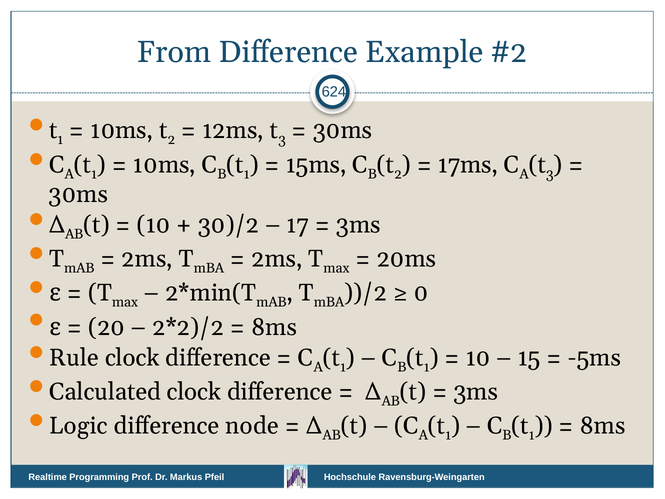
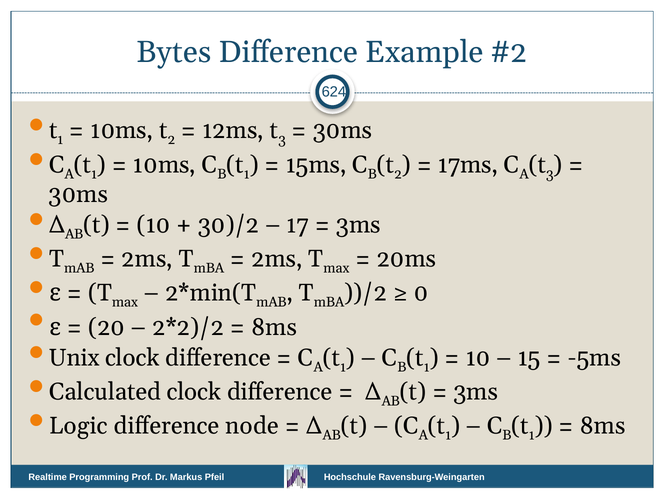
From: From -> Bytes
Rule: Rule -> Unix
